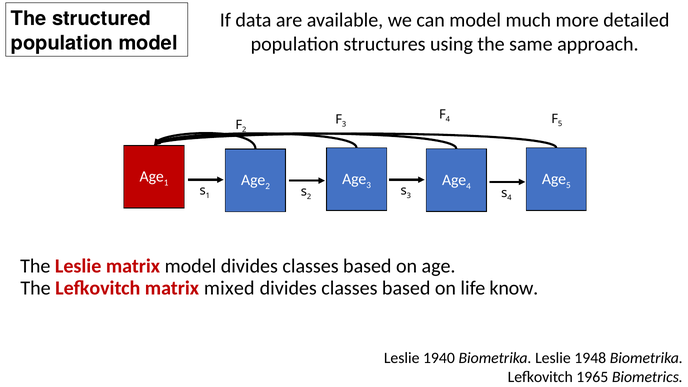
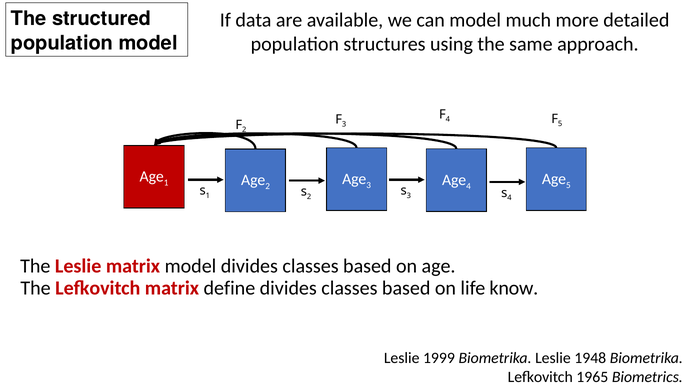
mixed: mixed -> define
1940: 1940 -> 1999
